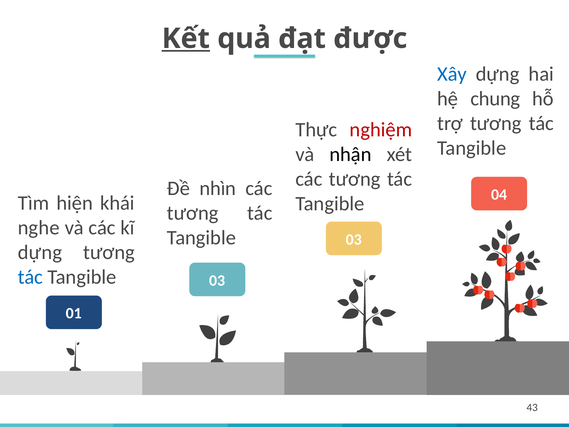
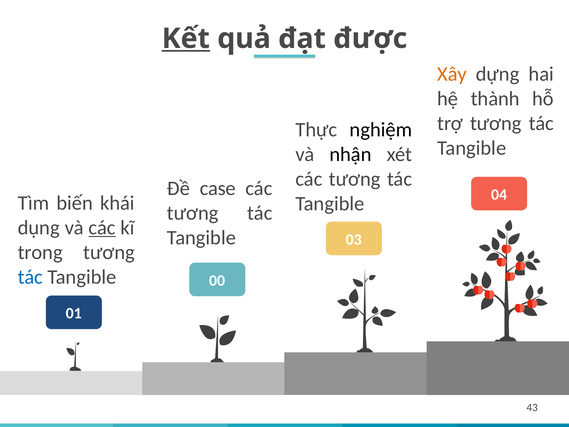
Xây colour: blue -> orange
chung: chung -> thành
nghiệm colour: red -> black
nhìn: nhìn -> case
hiện: hiện -> biến
nghe: nghe -> dụng
các at (102, 228) underline: none -> present
dựng at (40, 252): dựng -> trong
Tangible 03: 03 -> 00
